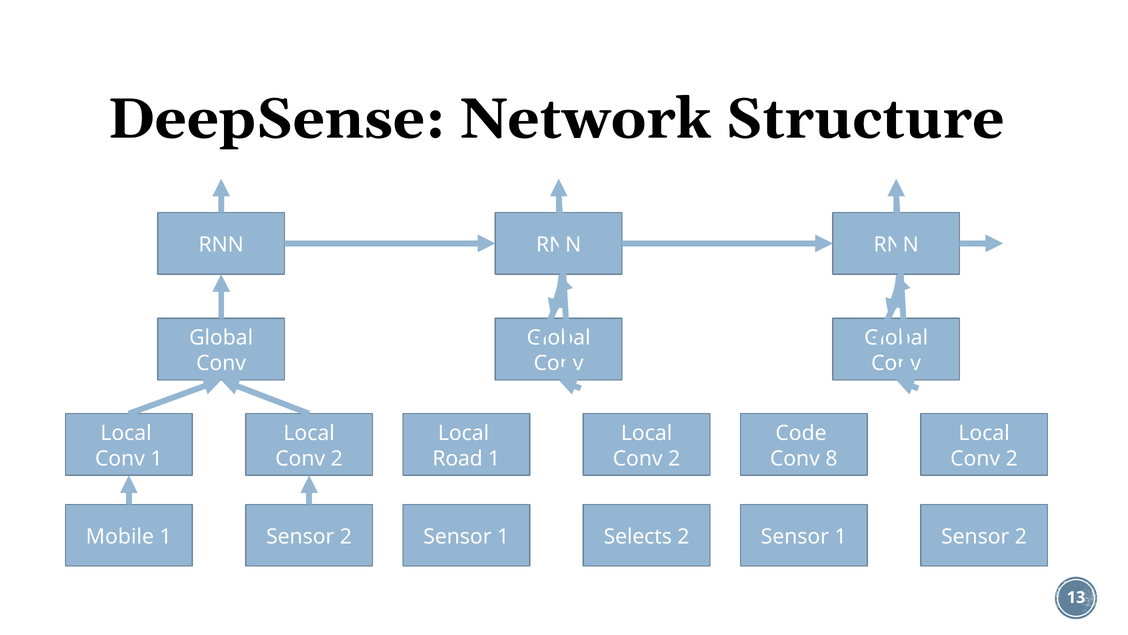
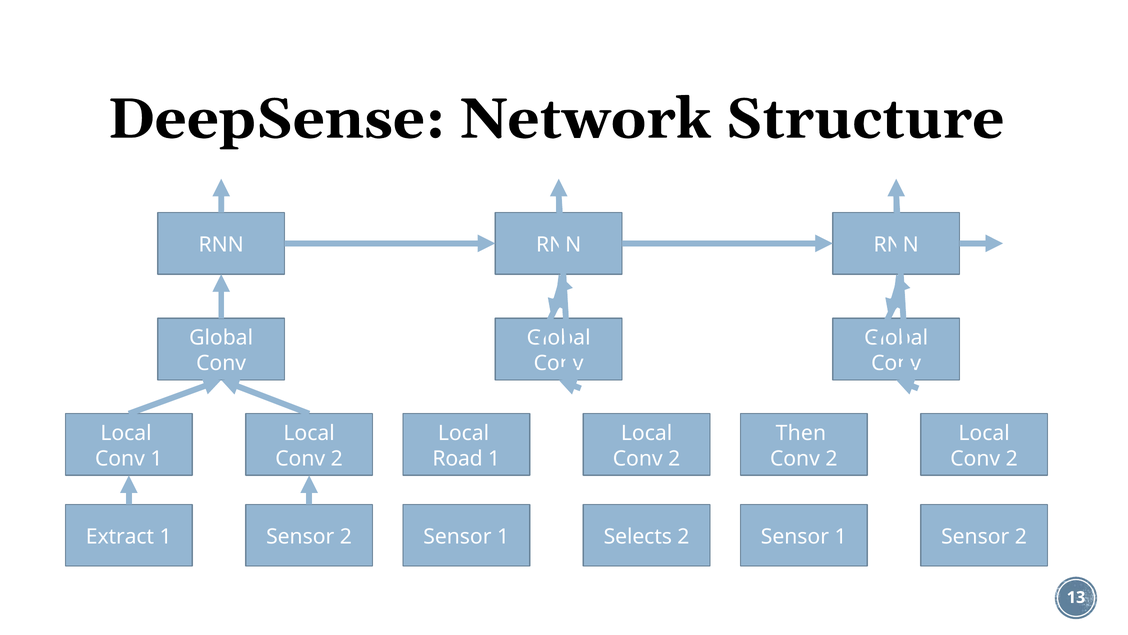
Code: Code -> Then
8 at (831, 458): 8 -> 2
Mobile: Mobile -> Extract
